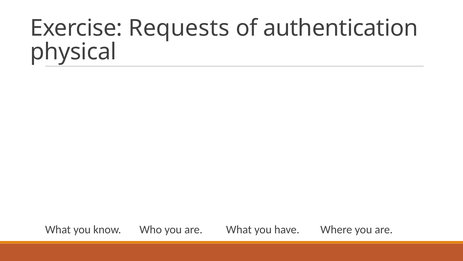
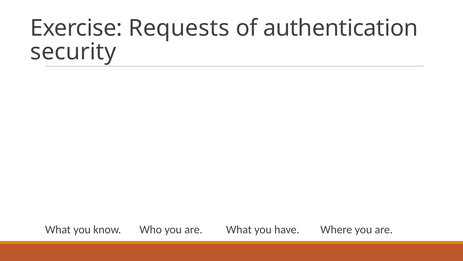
physical: physical -> security
